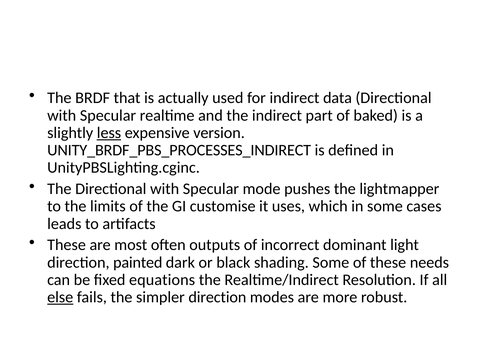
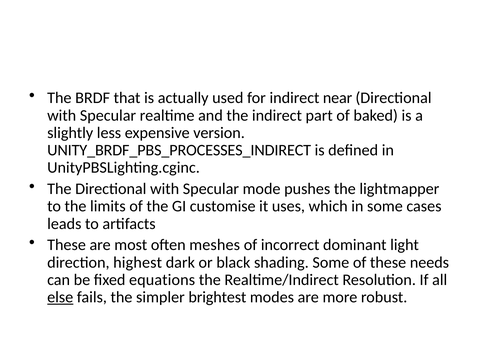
data: data -> near
less underline: present -> none
outputs: outputs -> meshes
painted: painted -> highest
simpler direction: direction -> brightest
